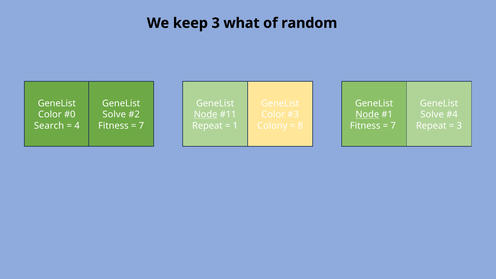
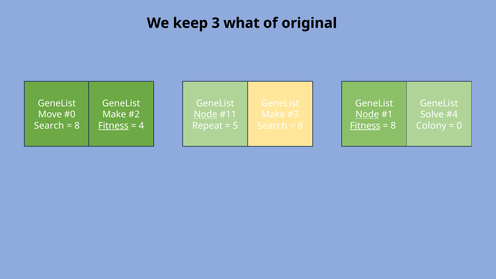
random: random -> original
Color at (50, 114): Color -> Move
Solve at (114, 114): Solve -> Make
Color at (273, 114): Color -> Make
4 at (77, 126): 4 -> 8
Fitness at (113, 126) underline: none -> present
7 at (141, 126): 7 -> 4
1: 1 -> 5
Colony at (272, 126): Colony -> Search
Repeat at (431, 126): Repeat -> Colony
3 at (459, 126): 3 -> 0
Fitness at (365, 126) underline: none -> present
7 at (393, 126): 7 -> 8
